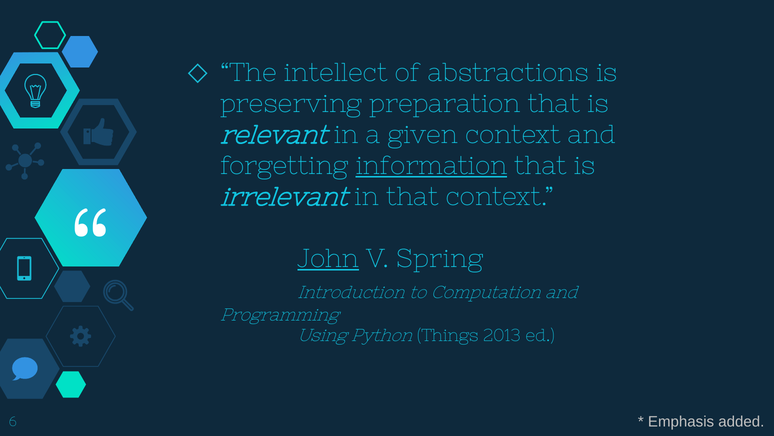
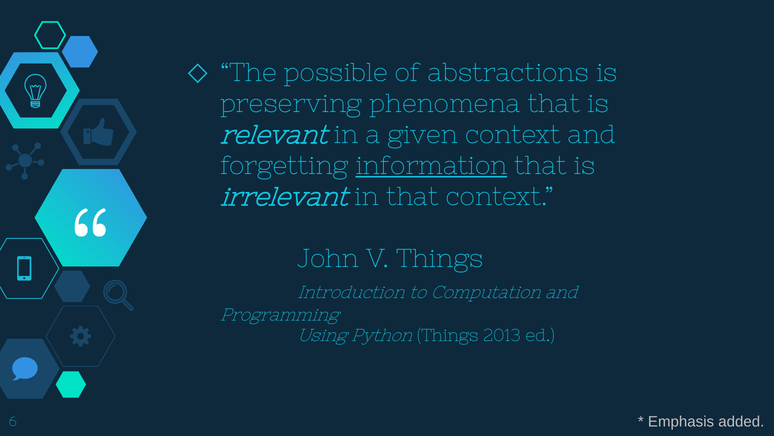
intellect: intellect -> possible
preparation: preparation -> phenomena
John underline: present -> none
V Spring: Spring -> Things
